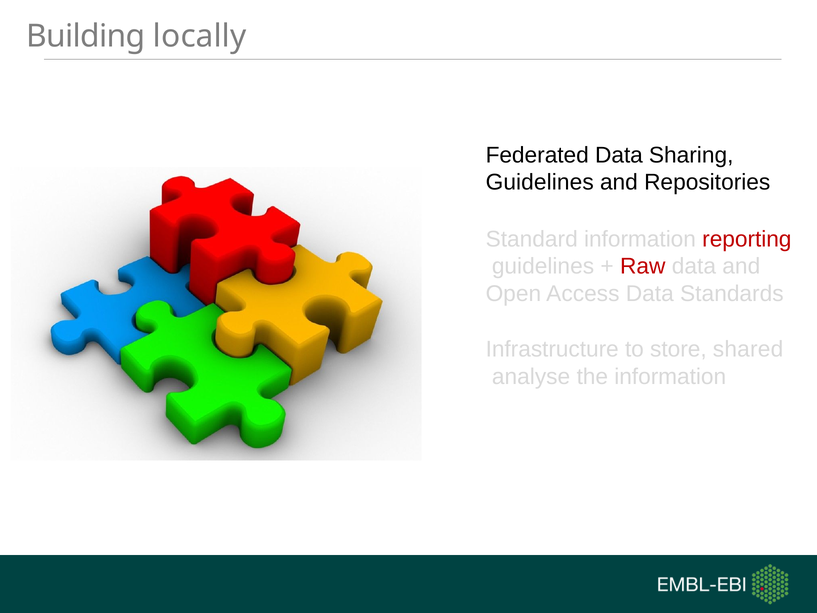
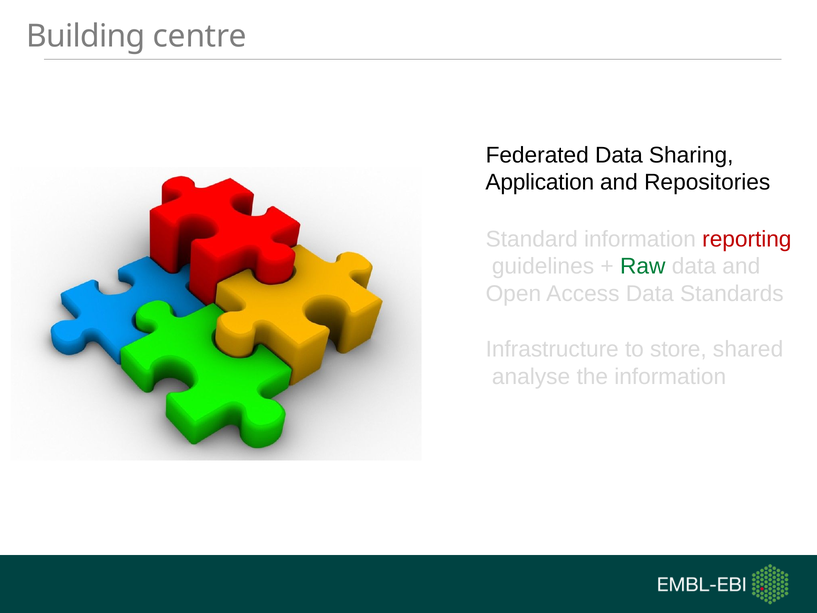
locally: locally -> centre
Guidelines at (540, 182): Guidelines -> Application
Raw colour: red -> green
